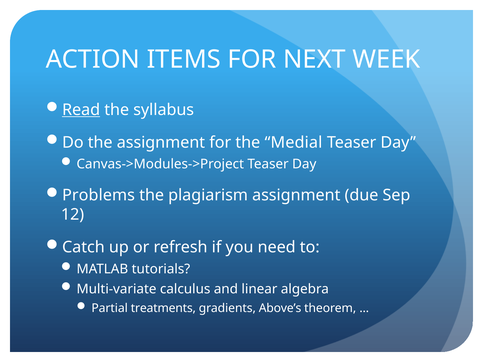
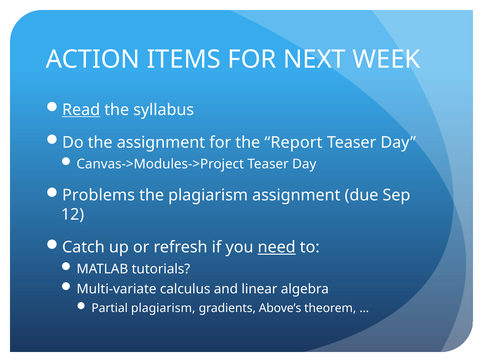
Medial: Medial -> Report
need underline: none -> present
Partial treatments: treatments -> plagiarism
